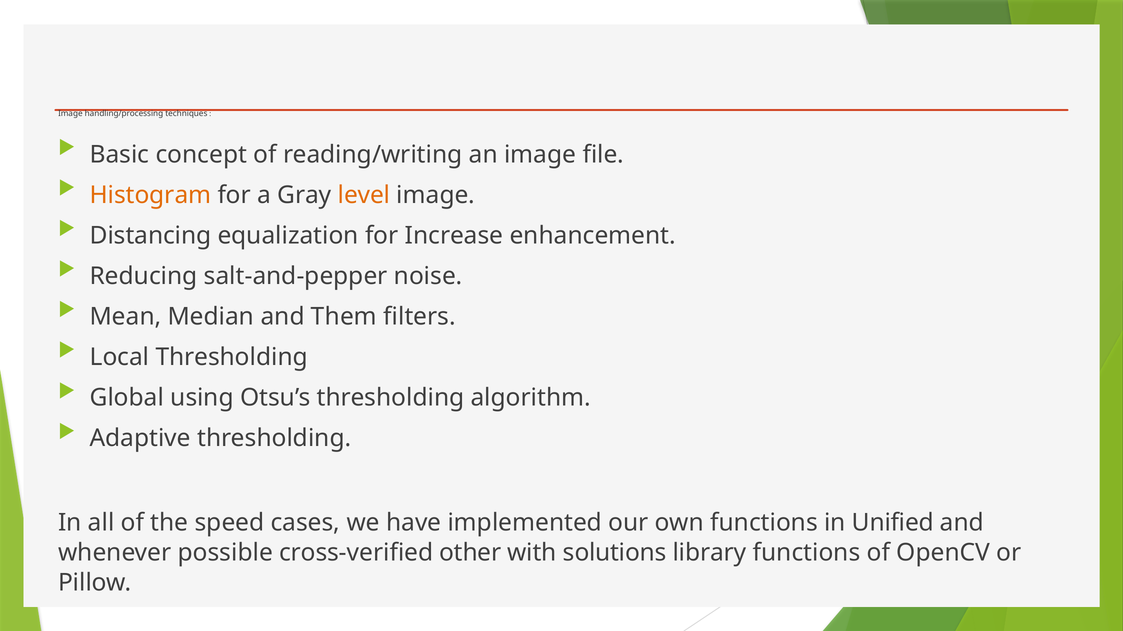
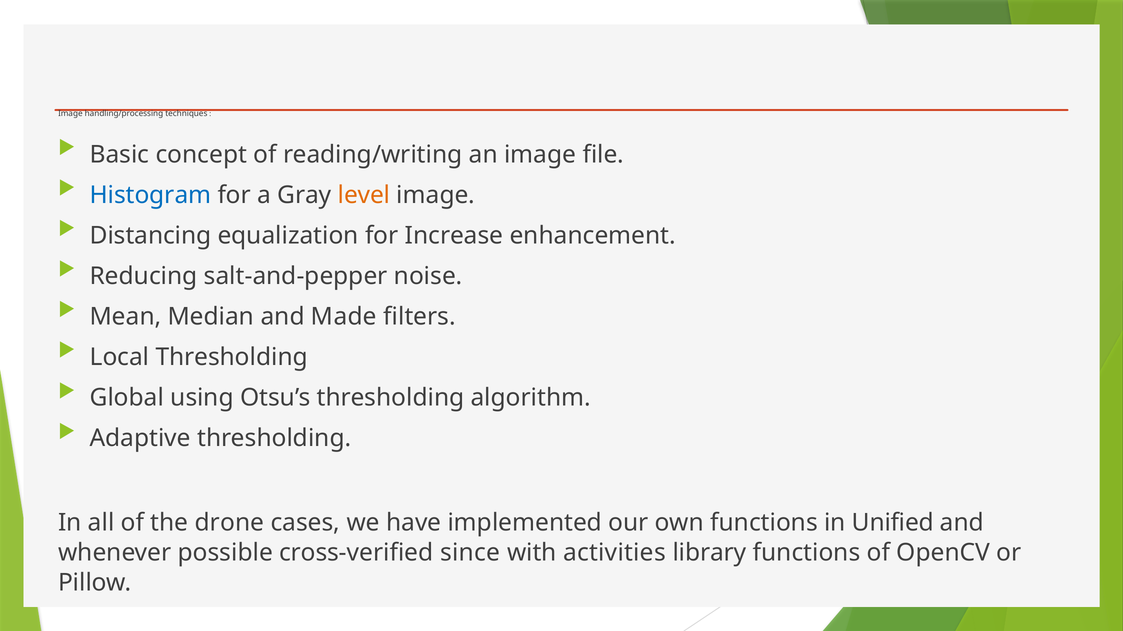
Histogram colour: orange -> blue
Them: Them -> Made
speed: speed -> drone
other: other -> since
solutions: solutions -> activities
